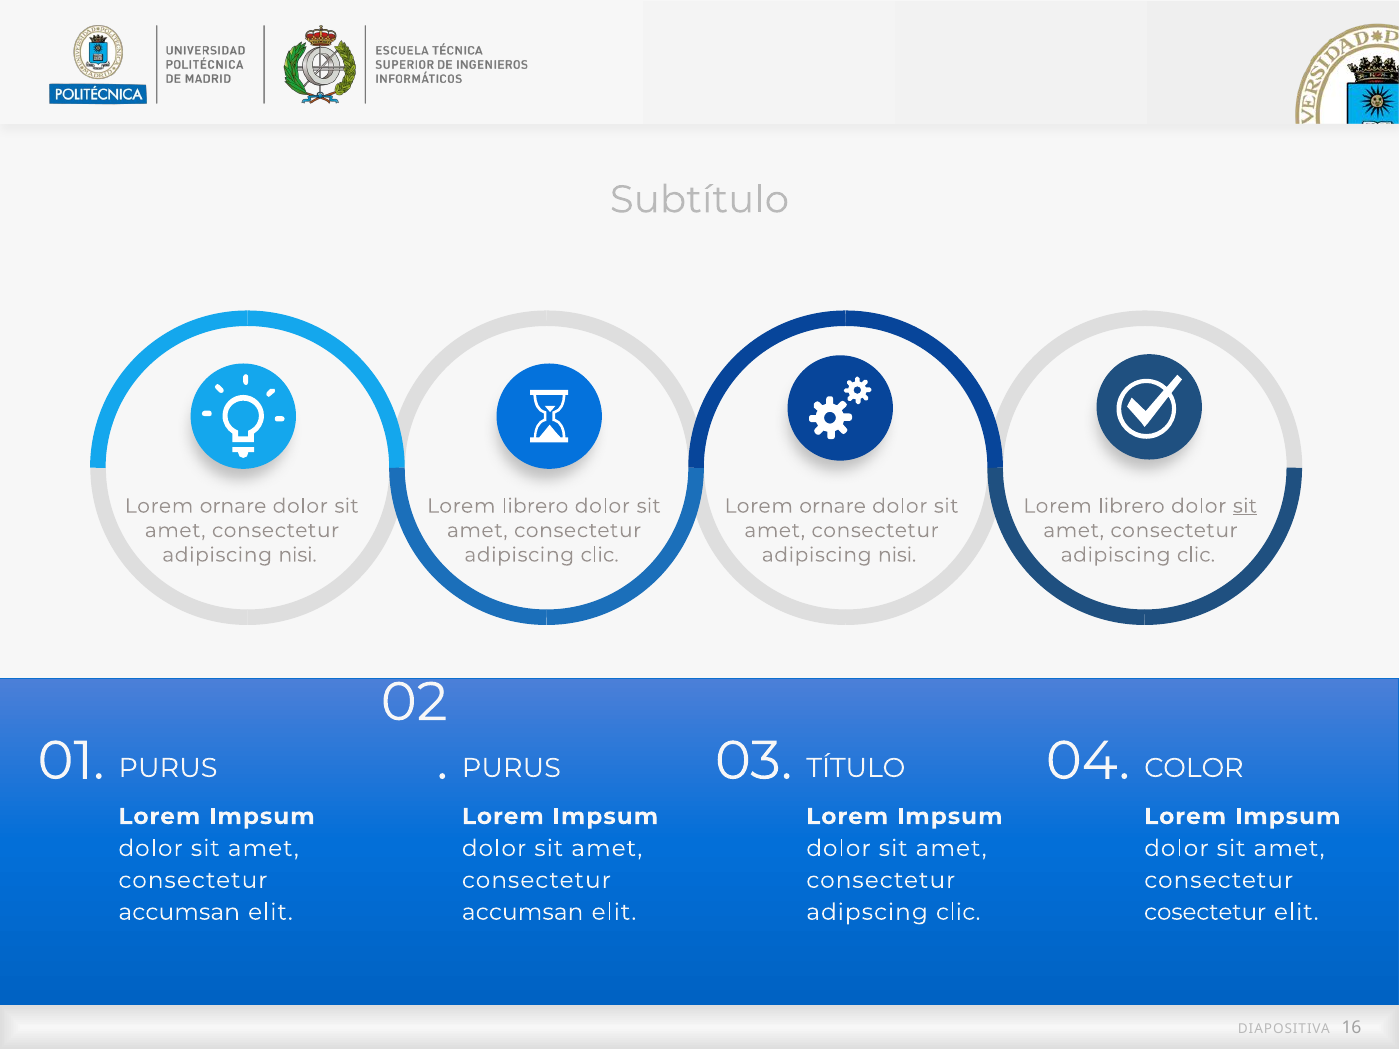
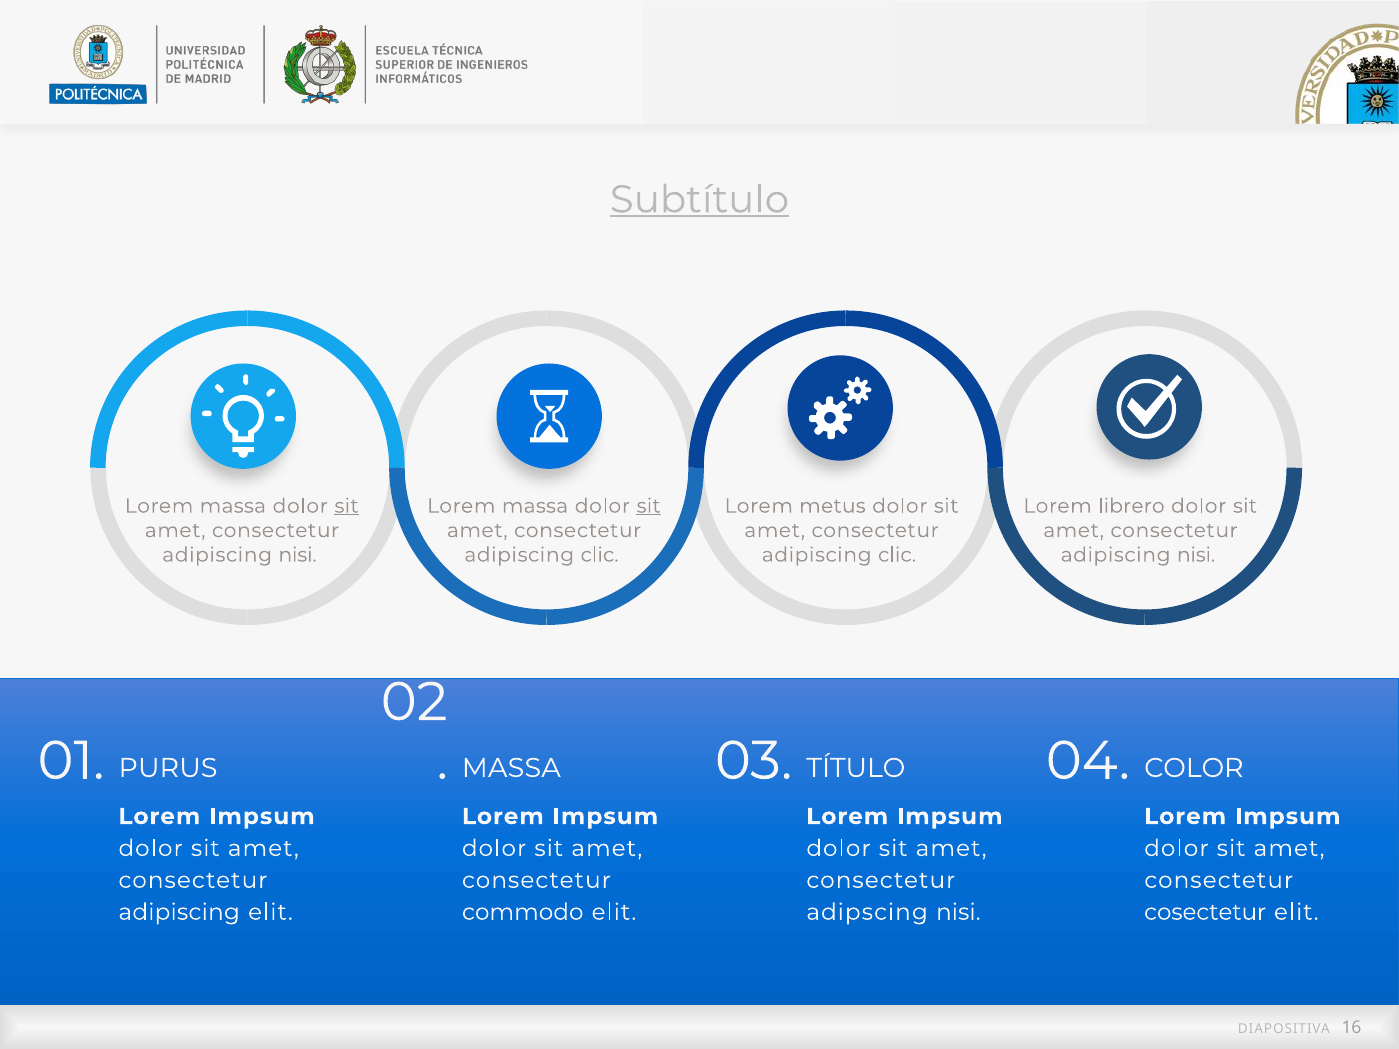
Subtítulo underline: none -> present
ornare at (233, 506): ornare -> massa
sit at (347, 506) underline: none -> present
librero at (535, 506): librero -> massa
sit at (649, 506) underline: none -> present
ornare at (833, 506): ornare -> metus
sit at (1245, 506) underline: present -> none
nisi at (897, 555): nisi -> clic
clic at (1196, 555): clic -> nisi
PURUS at (511, 768): PURUS -> MASSA
accumsan at (179, 912): accumsan -> adipiscing
accumsan at (523, 912): accumsan -> commodo
adipscing clic: clic -> nisi
